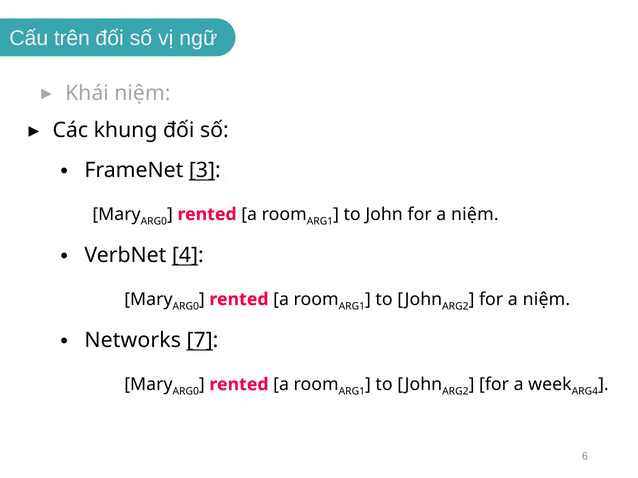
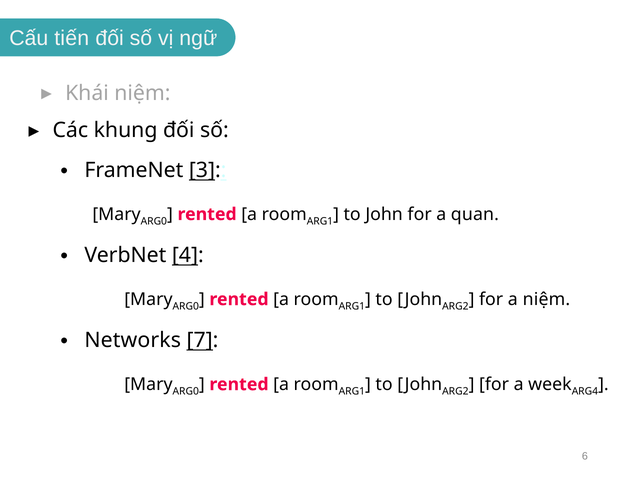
trên: trên -> tiến
John for a niệm: niệm -> quan
